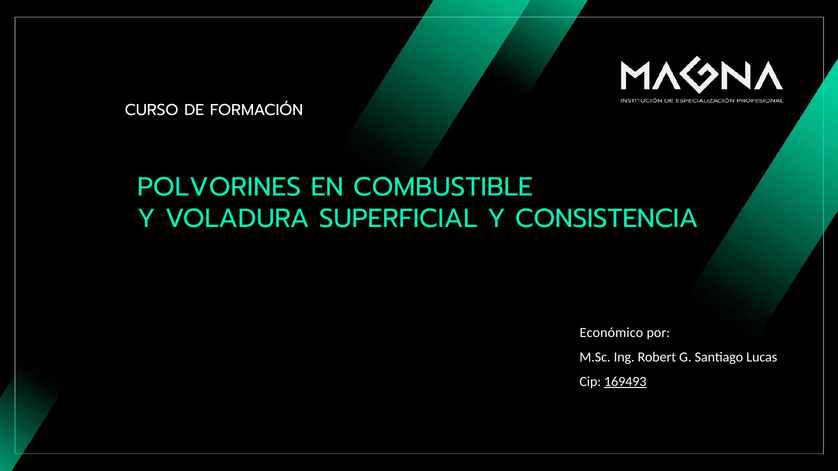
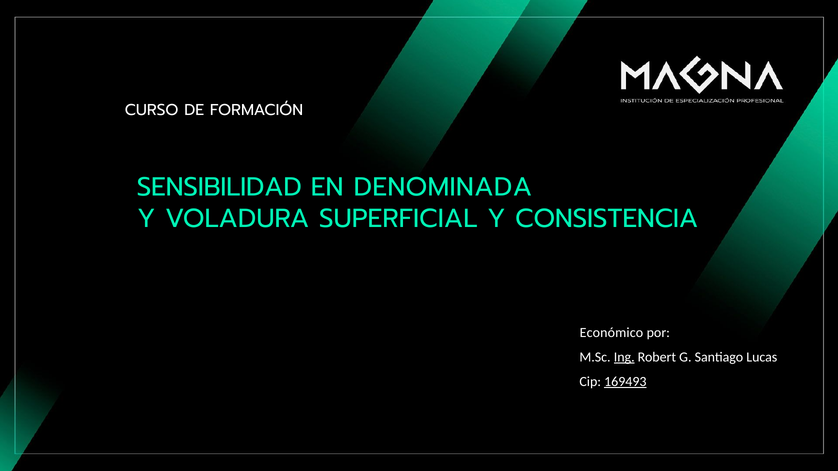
POLVORINES: POLVORINES -> SENSIBILIDAD
COMBUSTIBLE: COMBUSTIBLE -> DENOMINADA
Ing underline: none -> present
